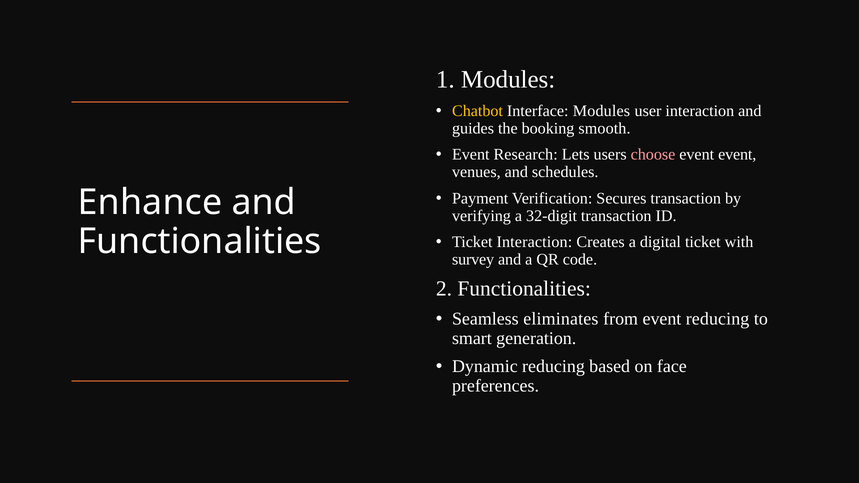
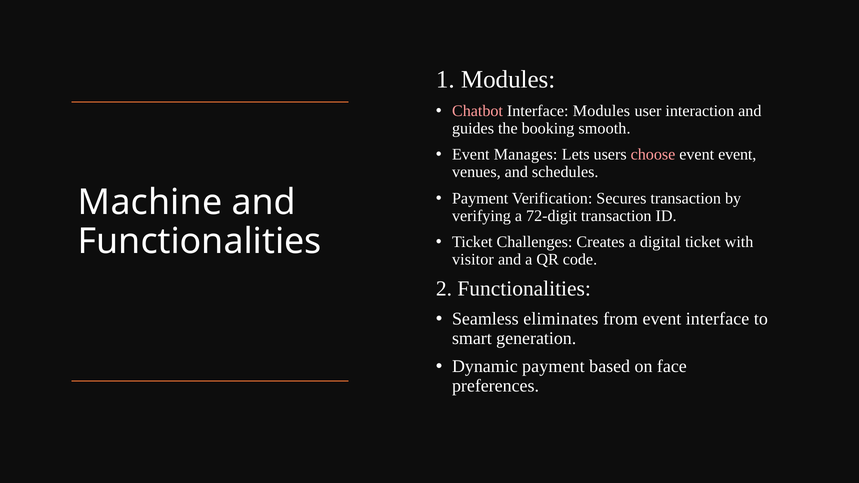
Chatbot colour: yellow -> pink
Research: Research -> Manages
Enhance: Enhance -> Machine
32-digit: 32-digit -> 72-digit
Ticket Interaction: Interaction -> Challenges
survey: survey -> visitor
event reducing: reducing -> interface
Dynamic reducing: reducing -> payment
